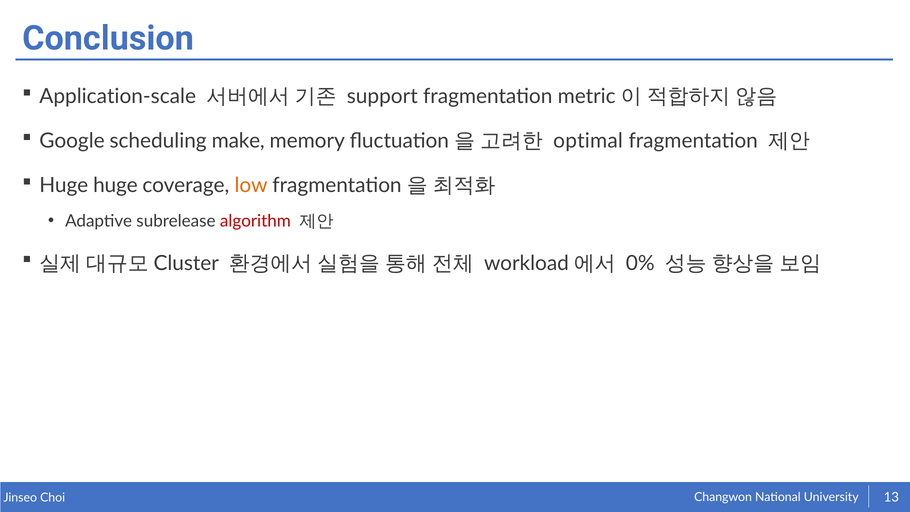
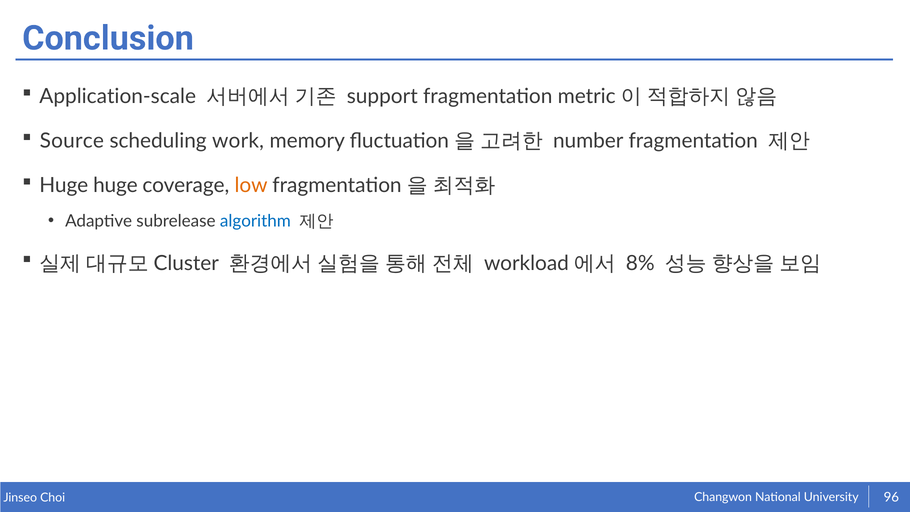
Google: Google -> Source
make: make -> work
optimal: optimal -> number
algorithm colour: red -> blue
0%: 0% -> 8%
13: 13 -> 96
